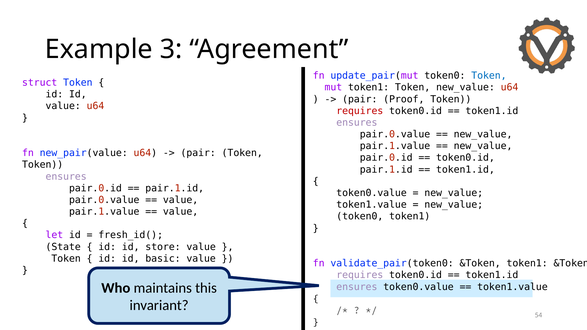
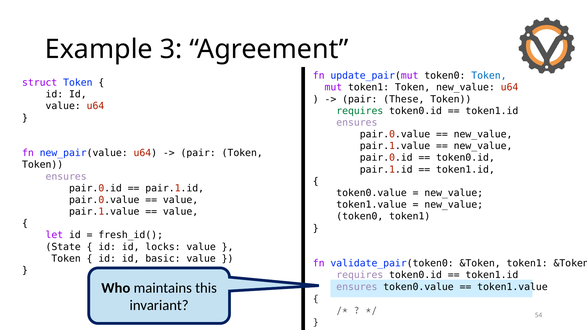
Proof: Proof -> These
requires at (360, 111) colour: red -> green
store: store -> locks
